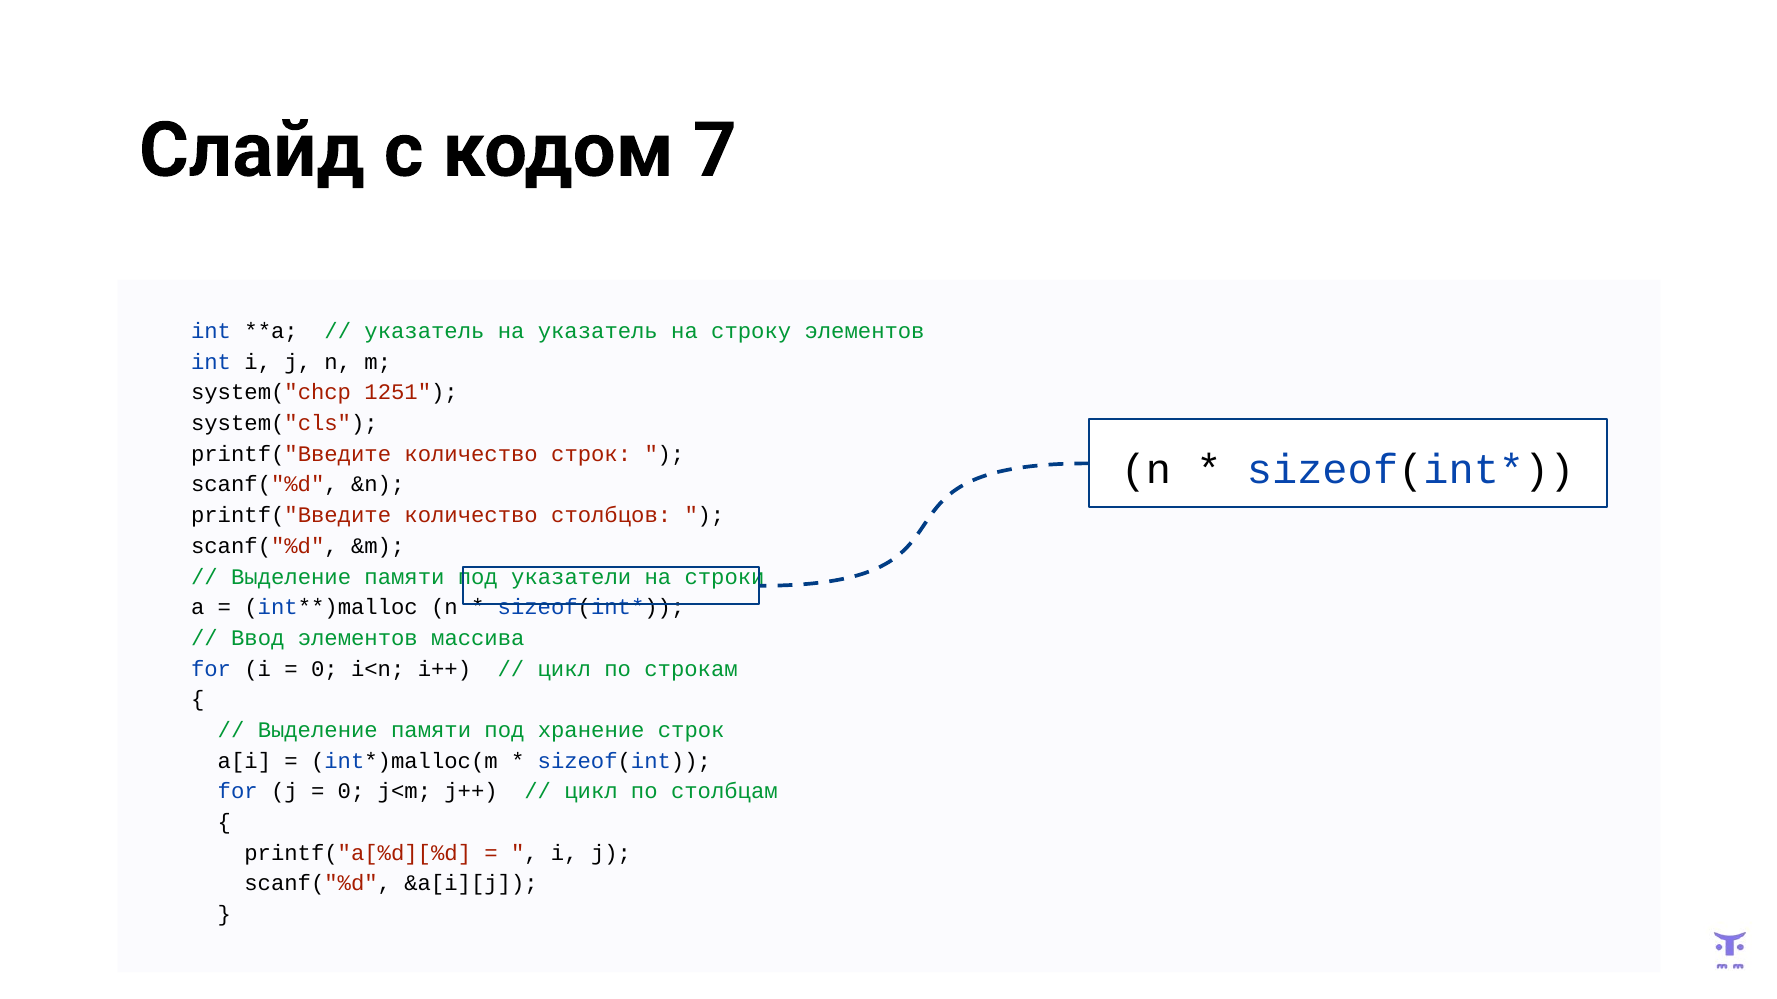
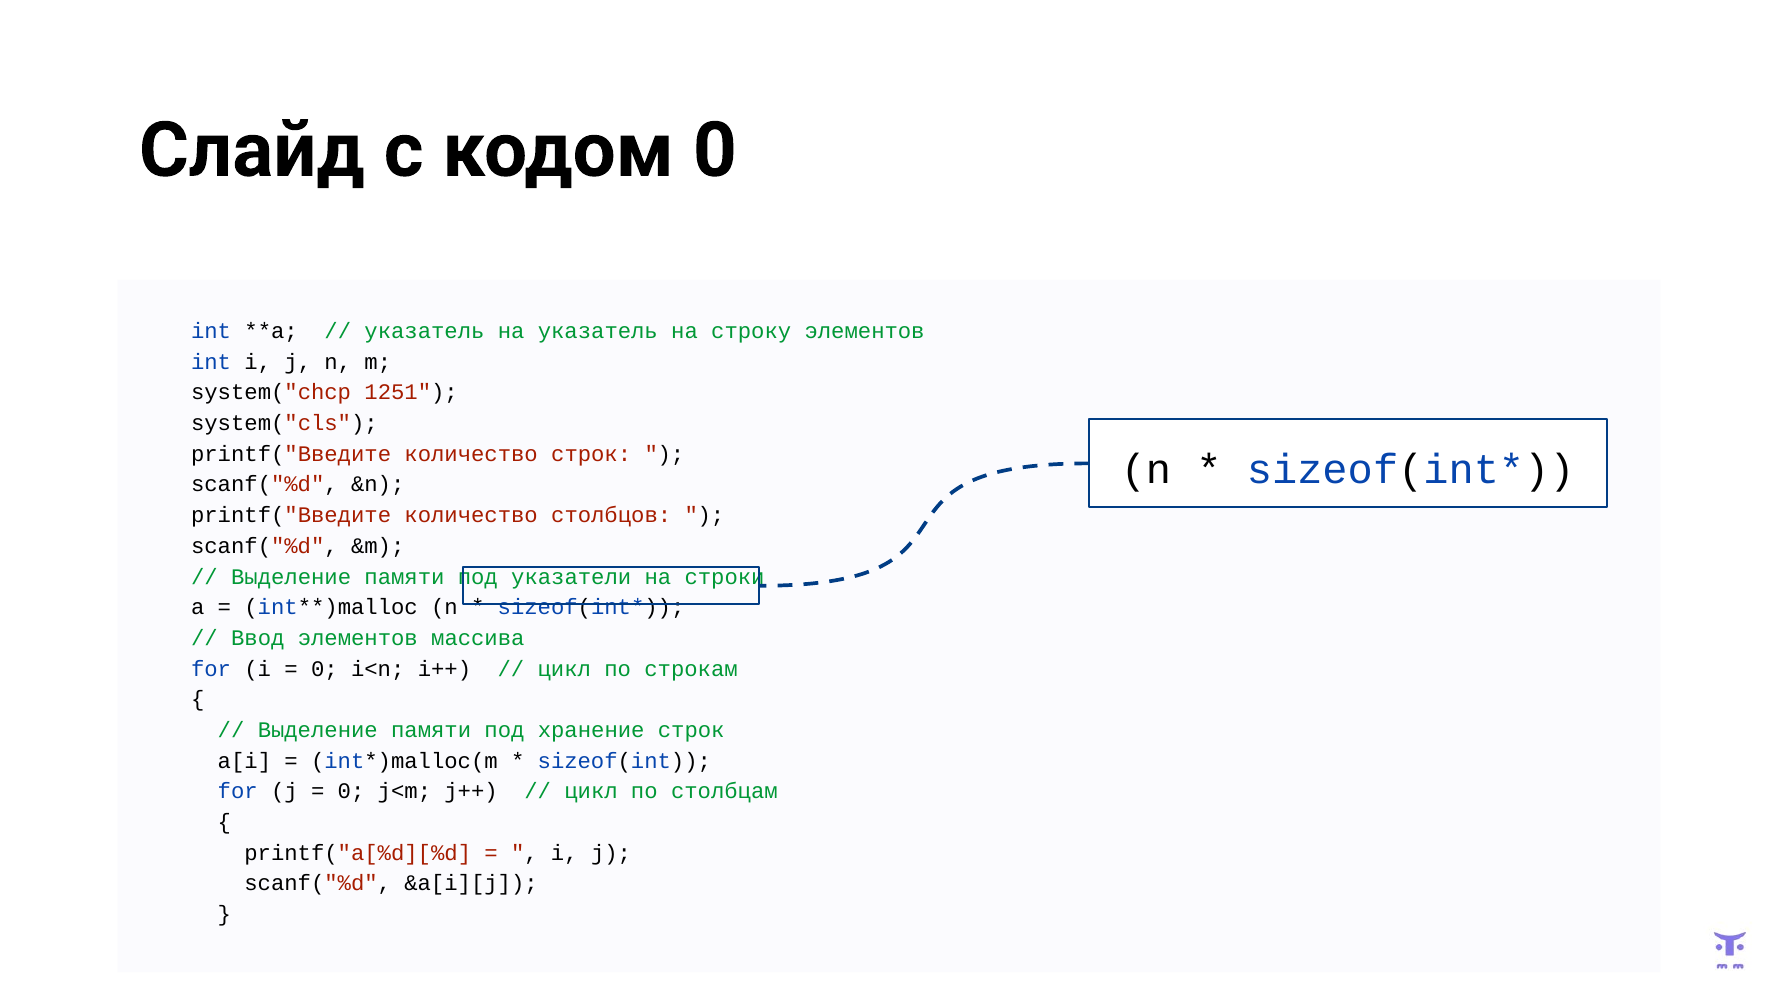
кодом 7: 7 -> 0
